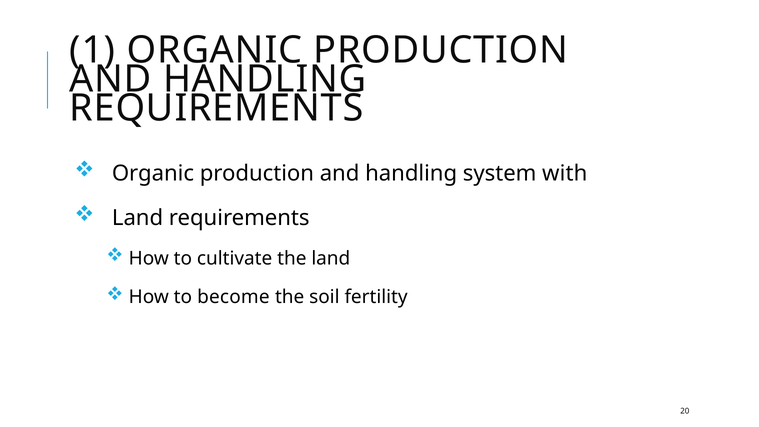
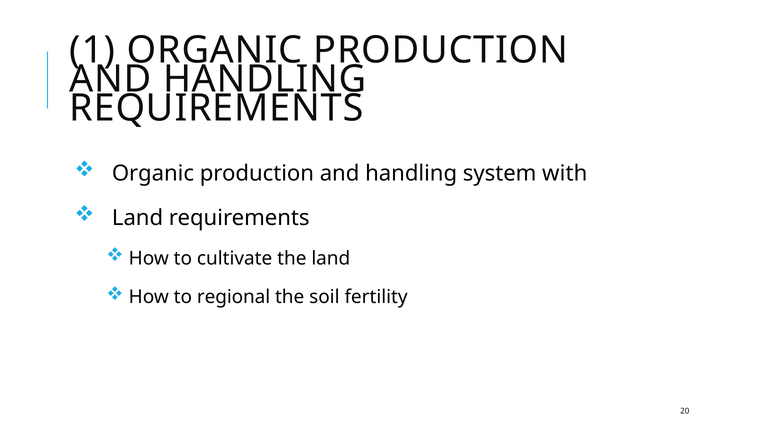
become: become -> regional
